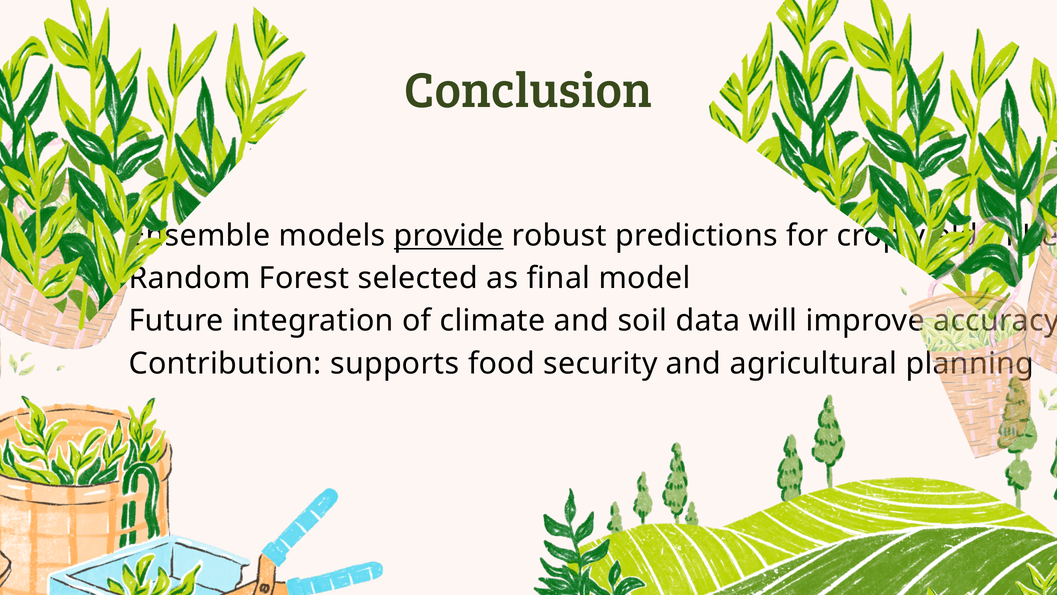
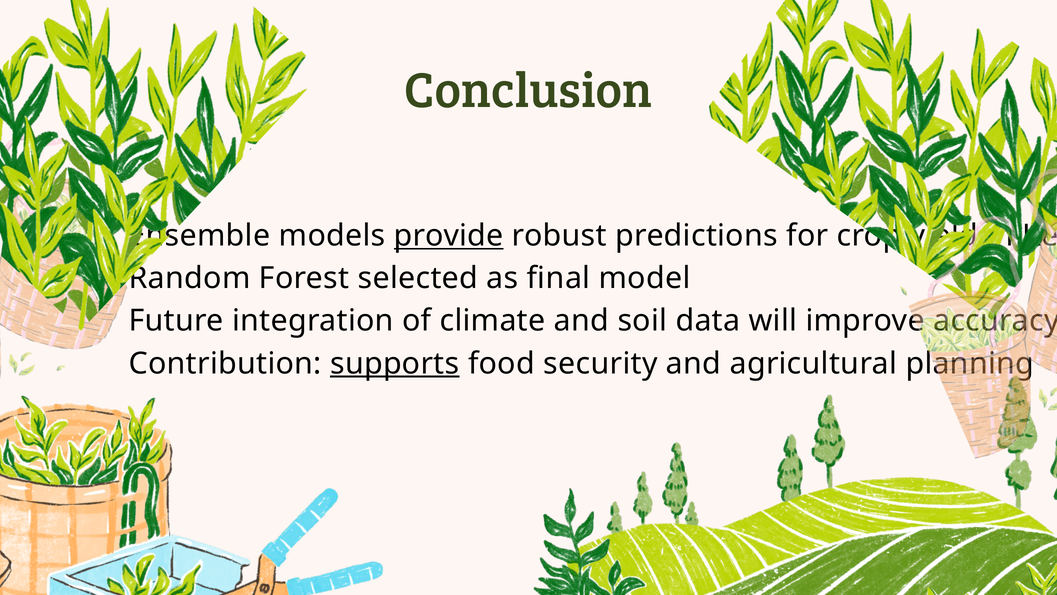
supports underline: none -> present
